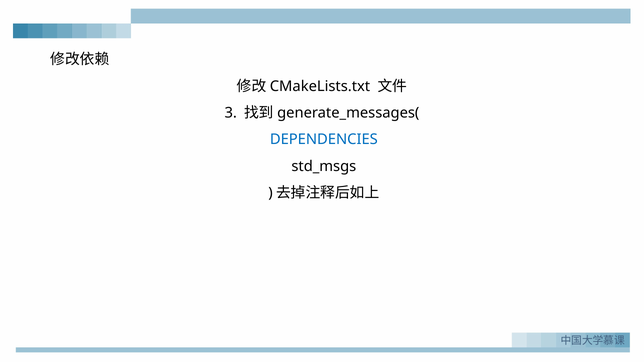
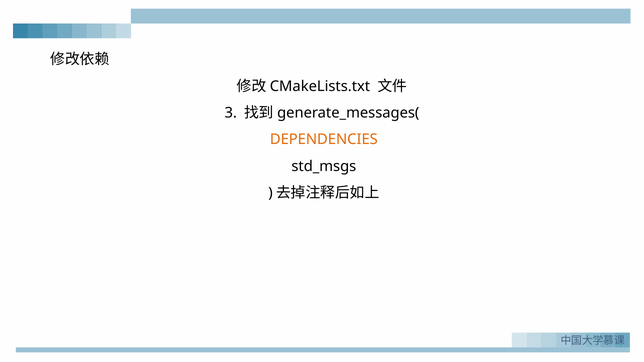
DEPENDENCIES colour: blue -> orange
